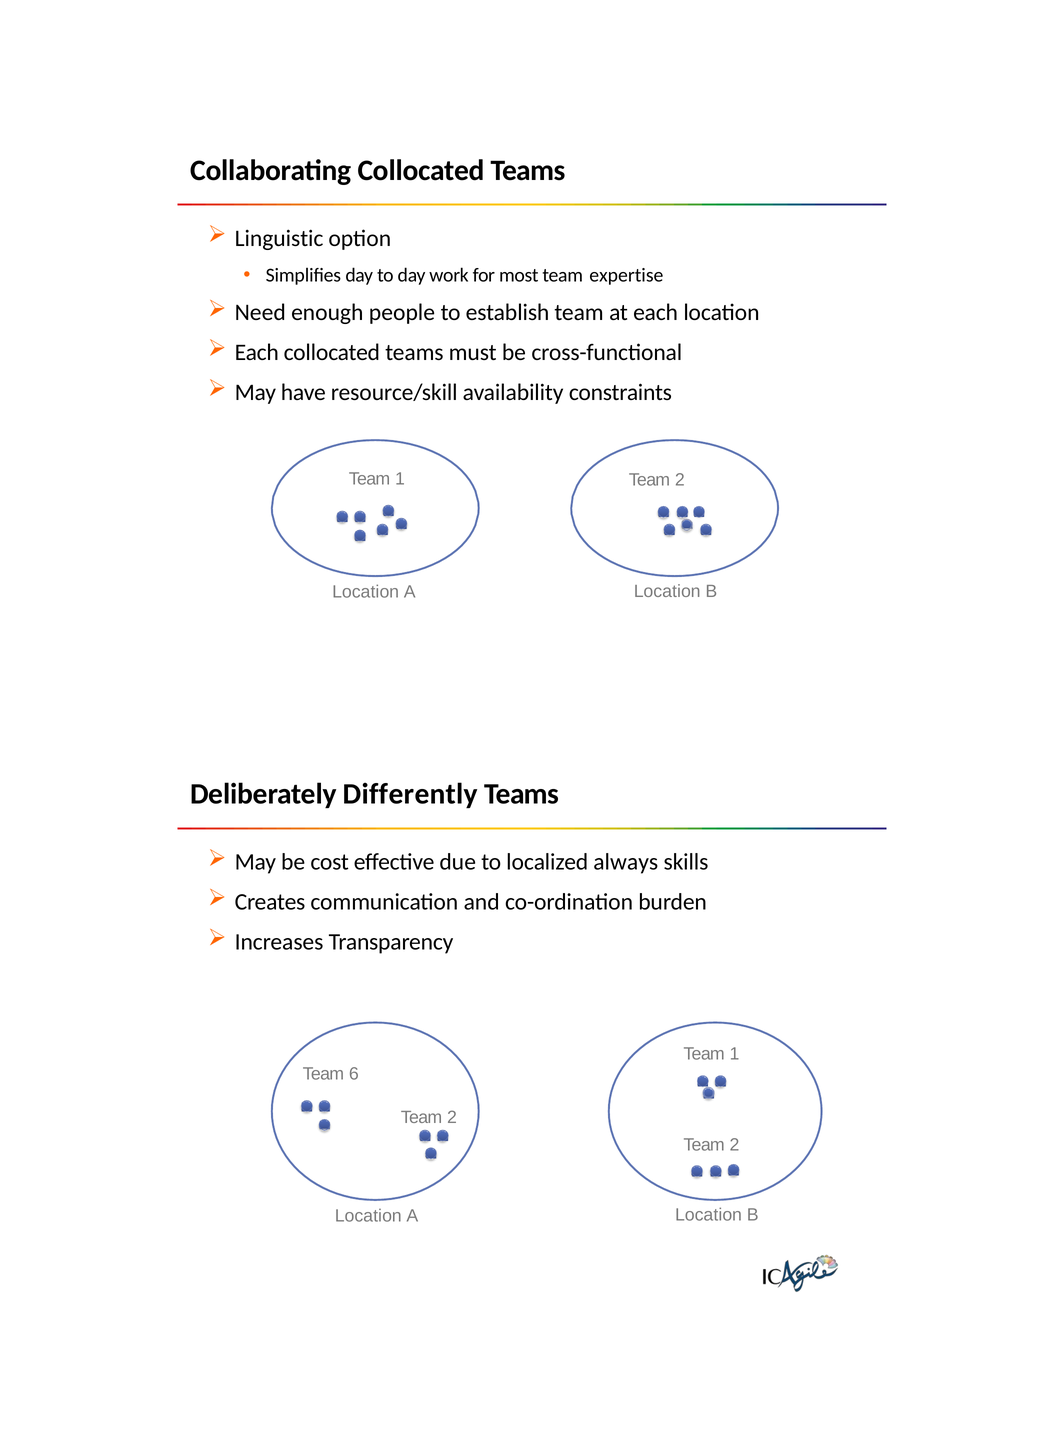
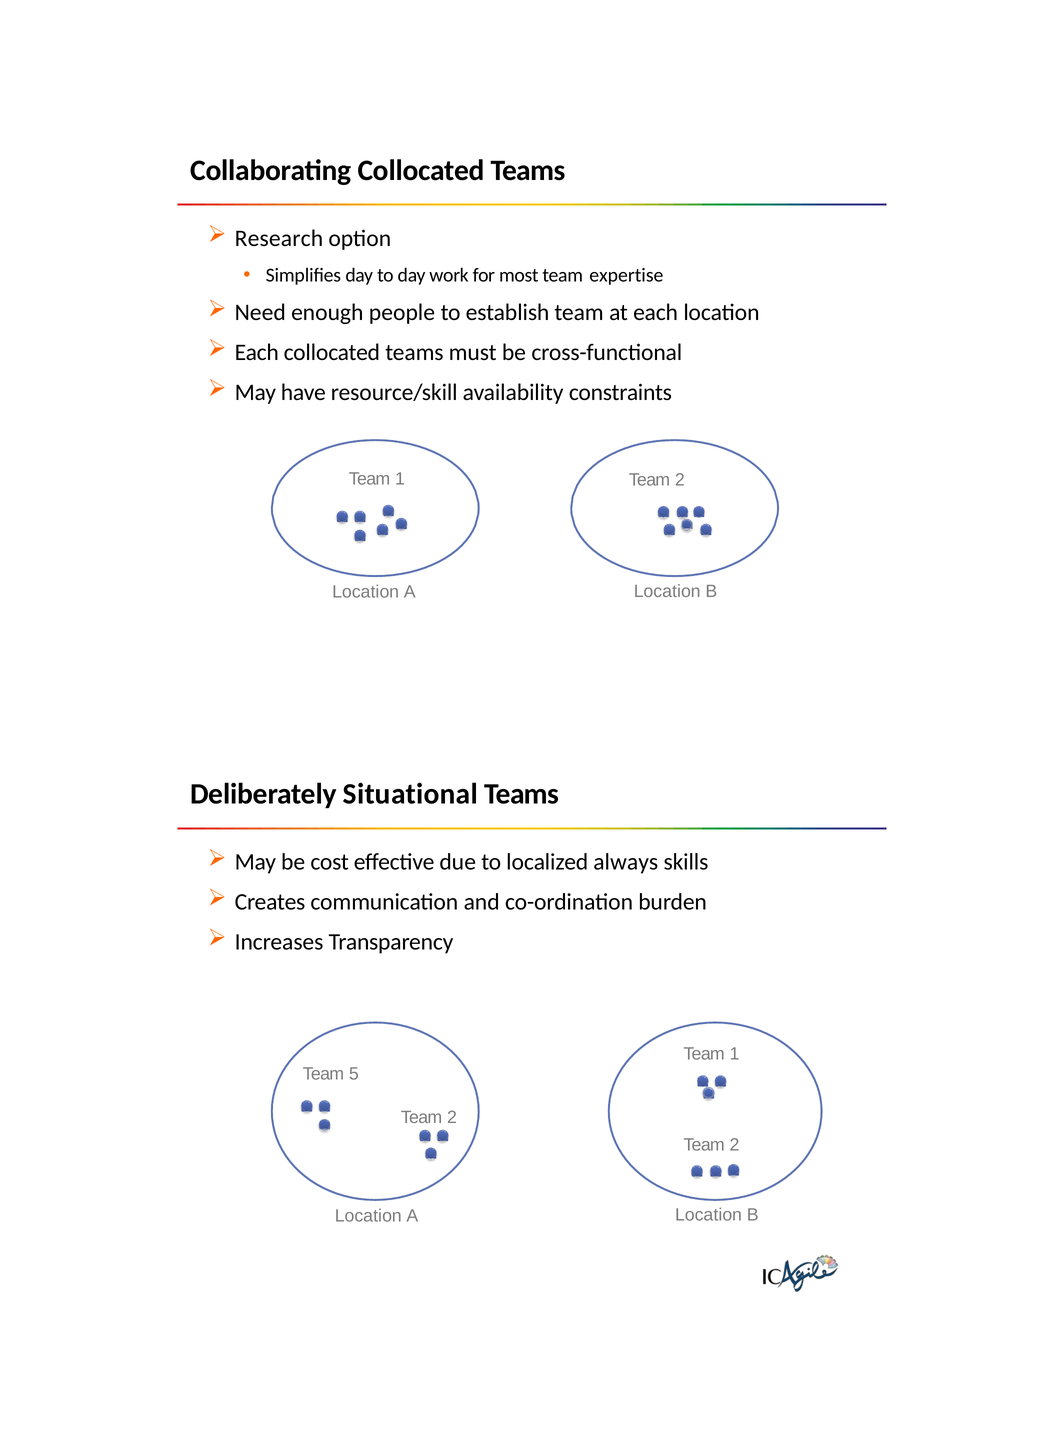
Linguistic: Linguistic -> Research
Differently: Differently -> Situational
6: 6 -> 5
